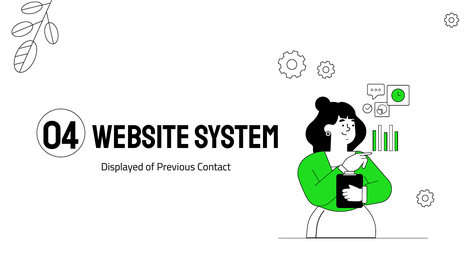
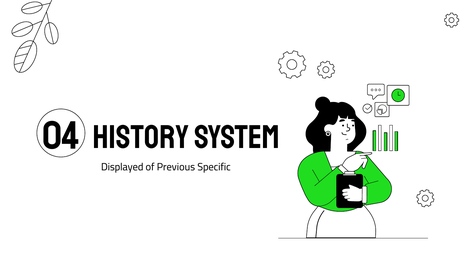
Website: Website -> History
Contact: Contact -> Specific
